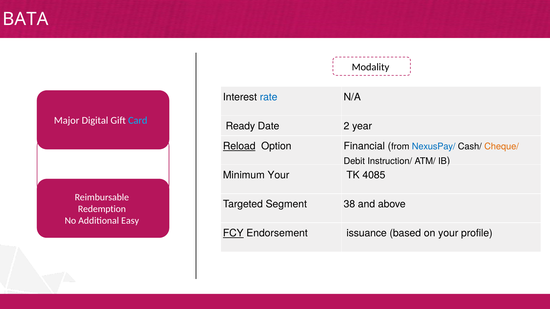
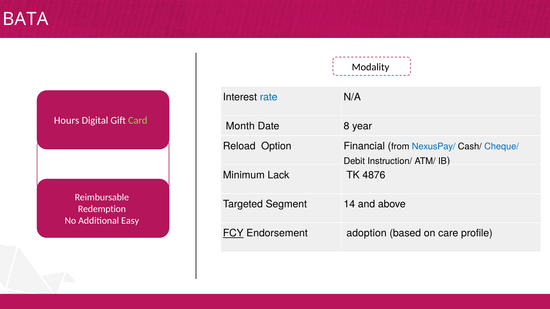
Major: Major -> Hours
Card colour: light blue -> light green
Ready: Ready -> Month
2: 2 -> 8
Reload underline: present -> none
Cheque/ colour: orange -> blue
Minimum Your: Your -> Lack
4085: 4085 -> 4876
38: 38 -> 14
issuance: issuance -> adoption
on your: your -> care
